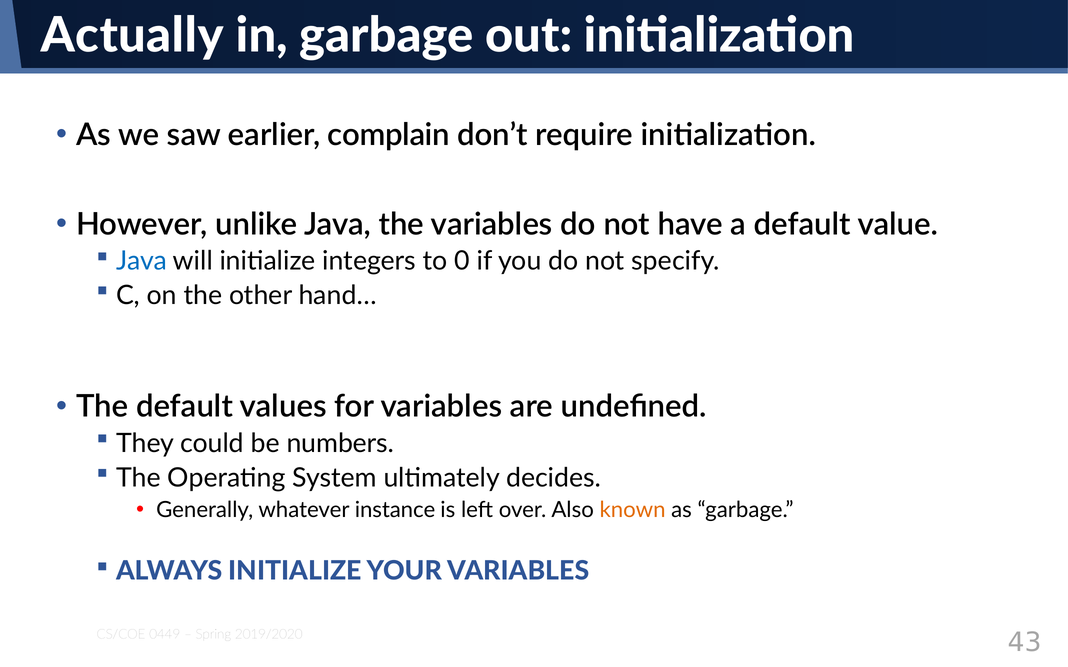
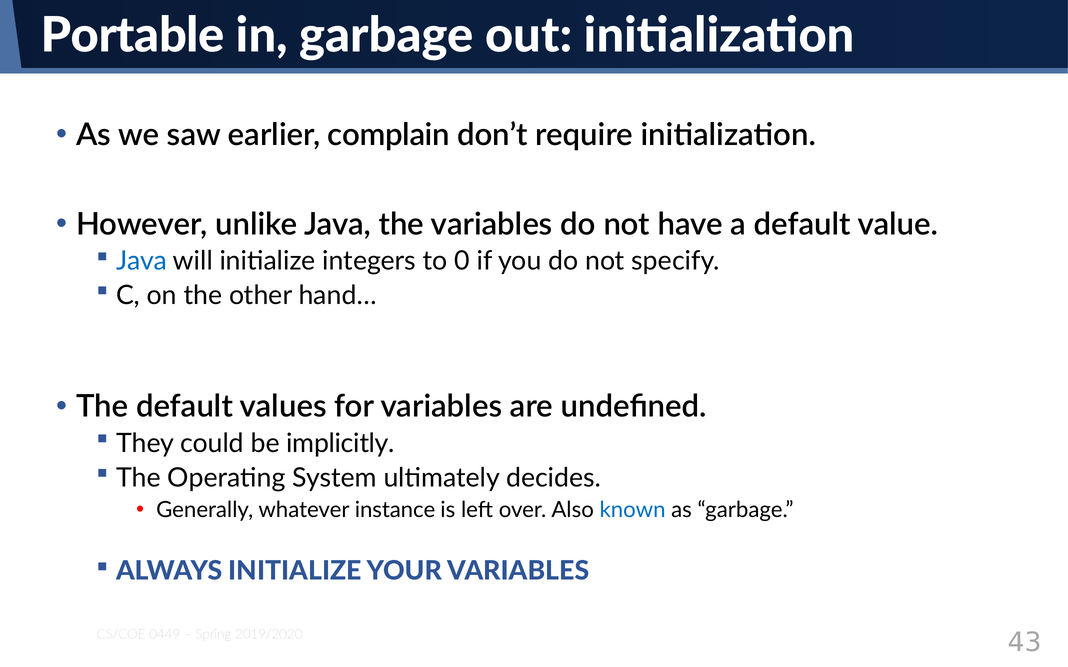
Actually: Actually -> Portable
numbers: numbers -> implicitly
known colour: orange -> blue
